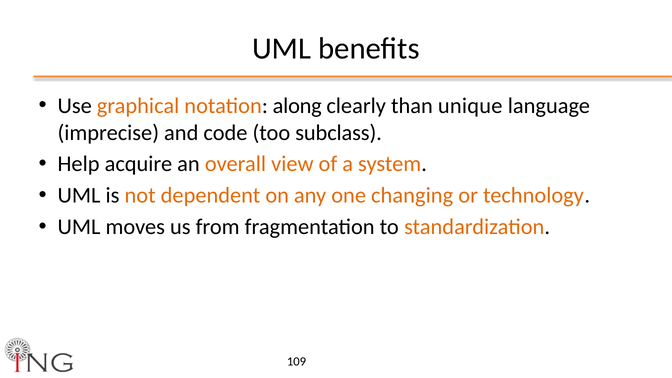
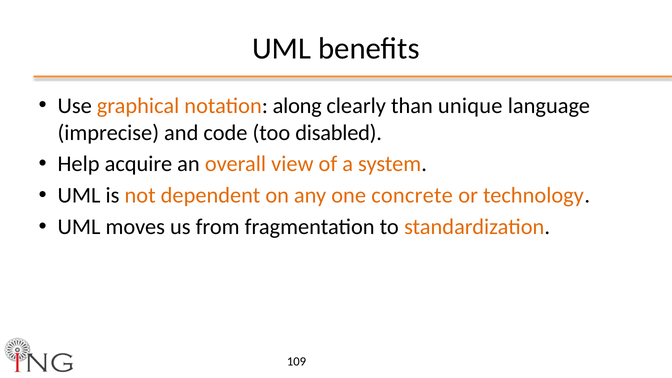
subclass: subclass -> disabled
changing: changing -> concrete
